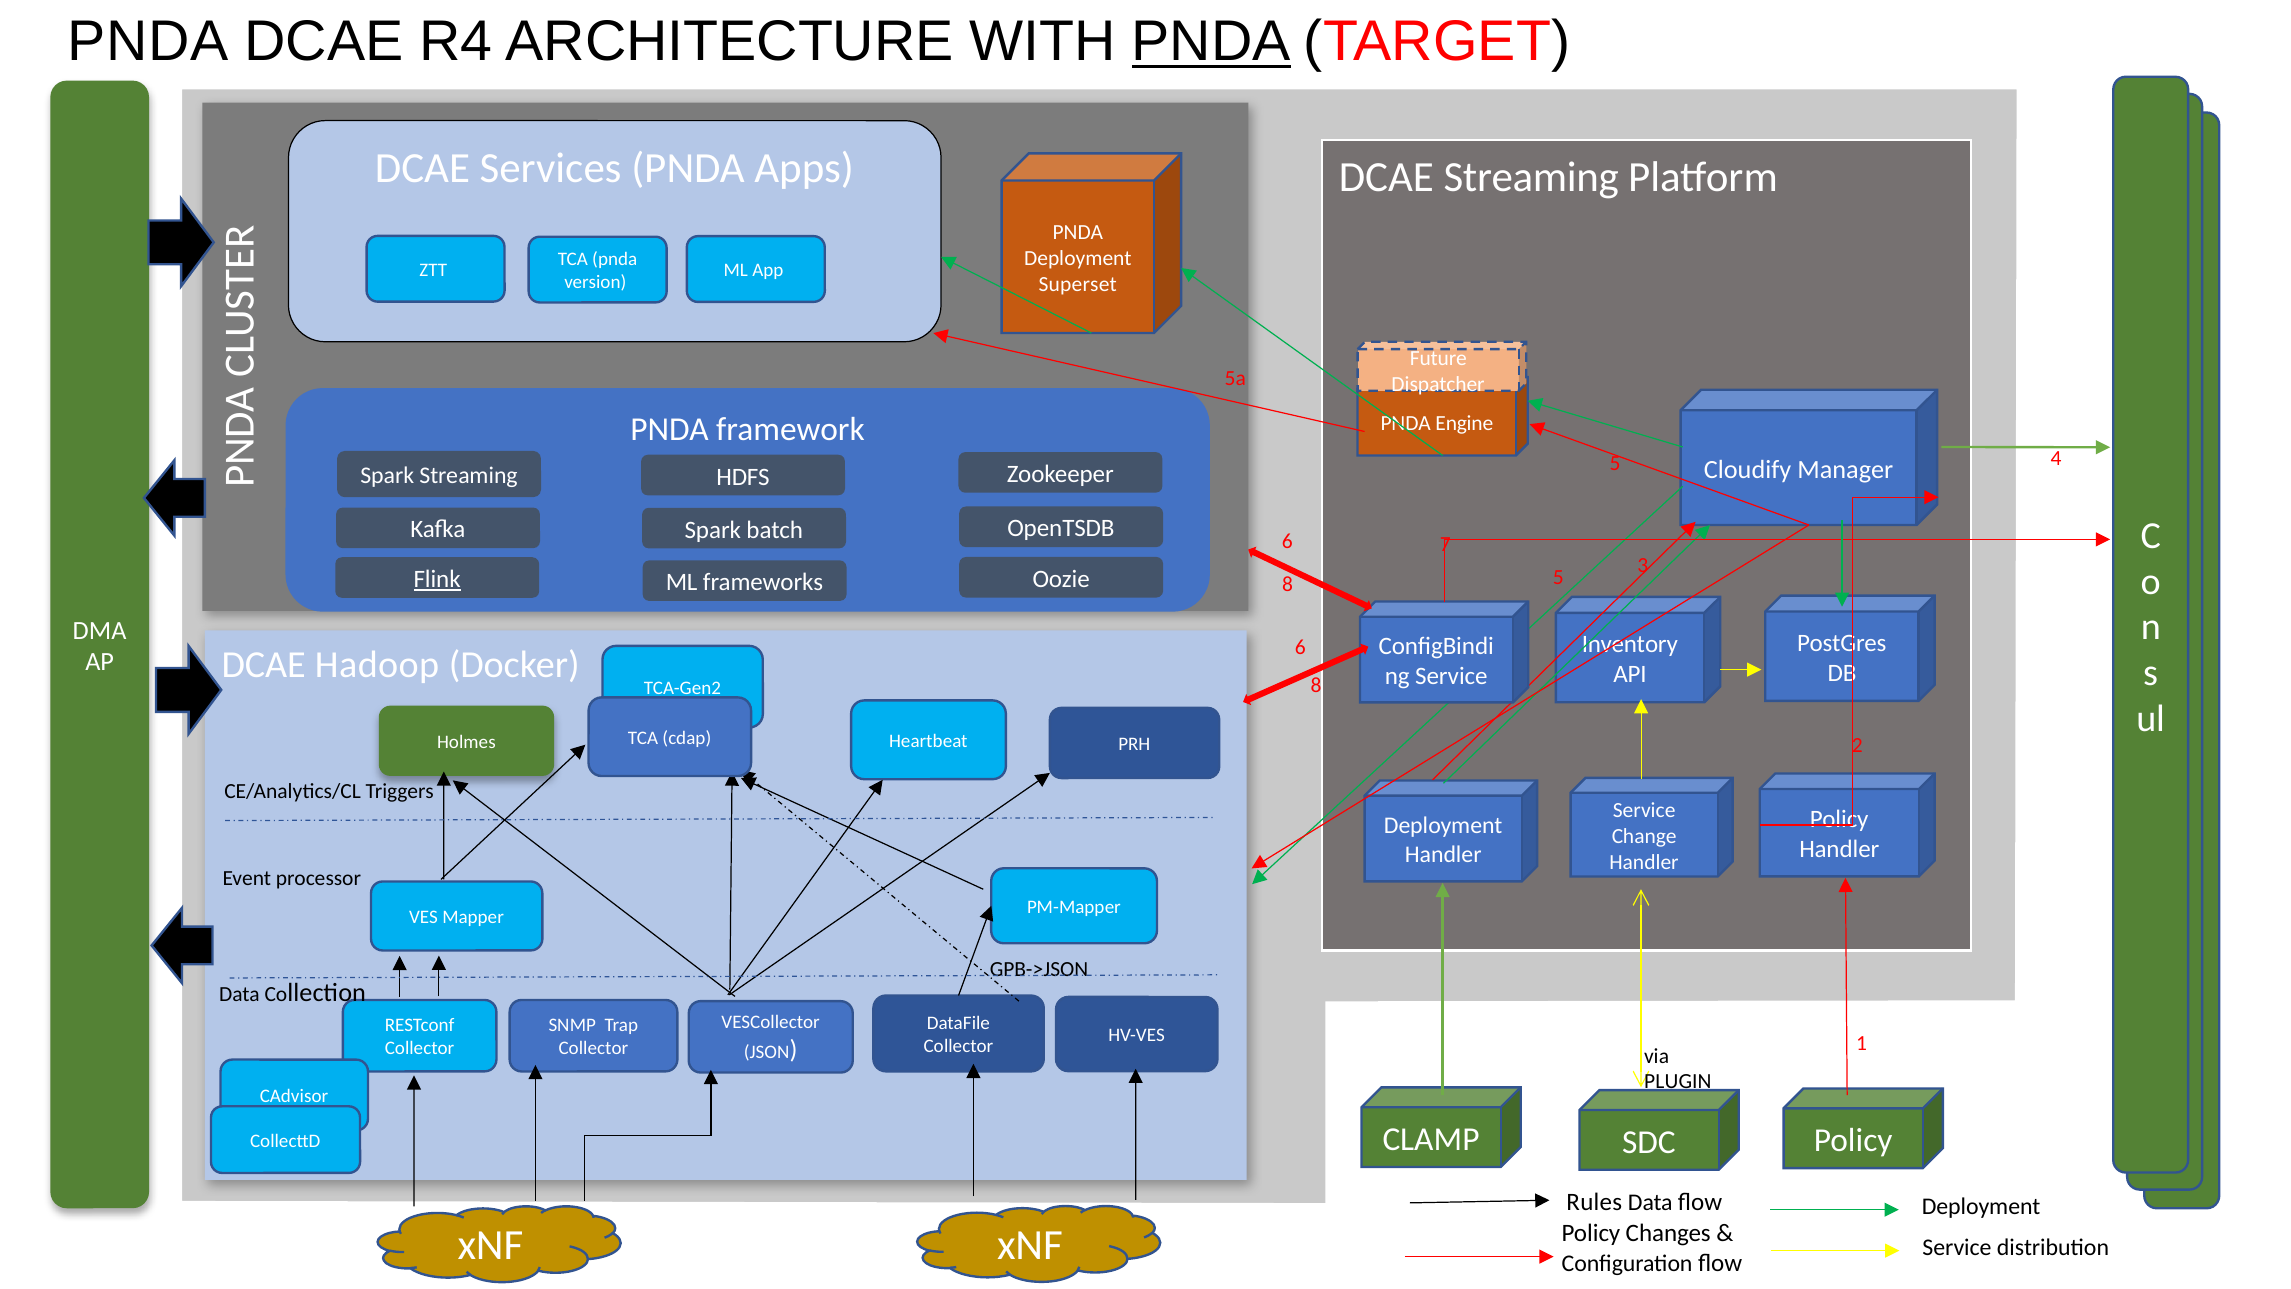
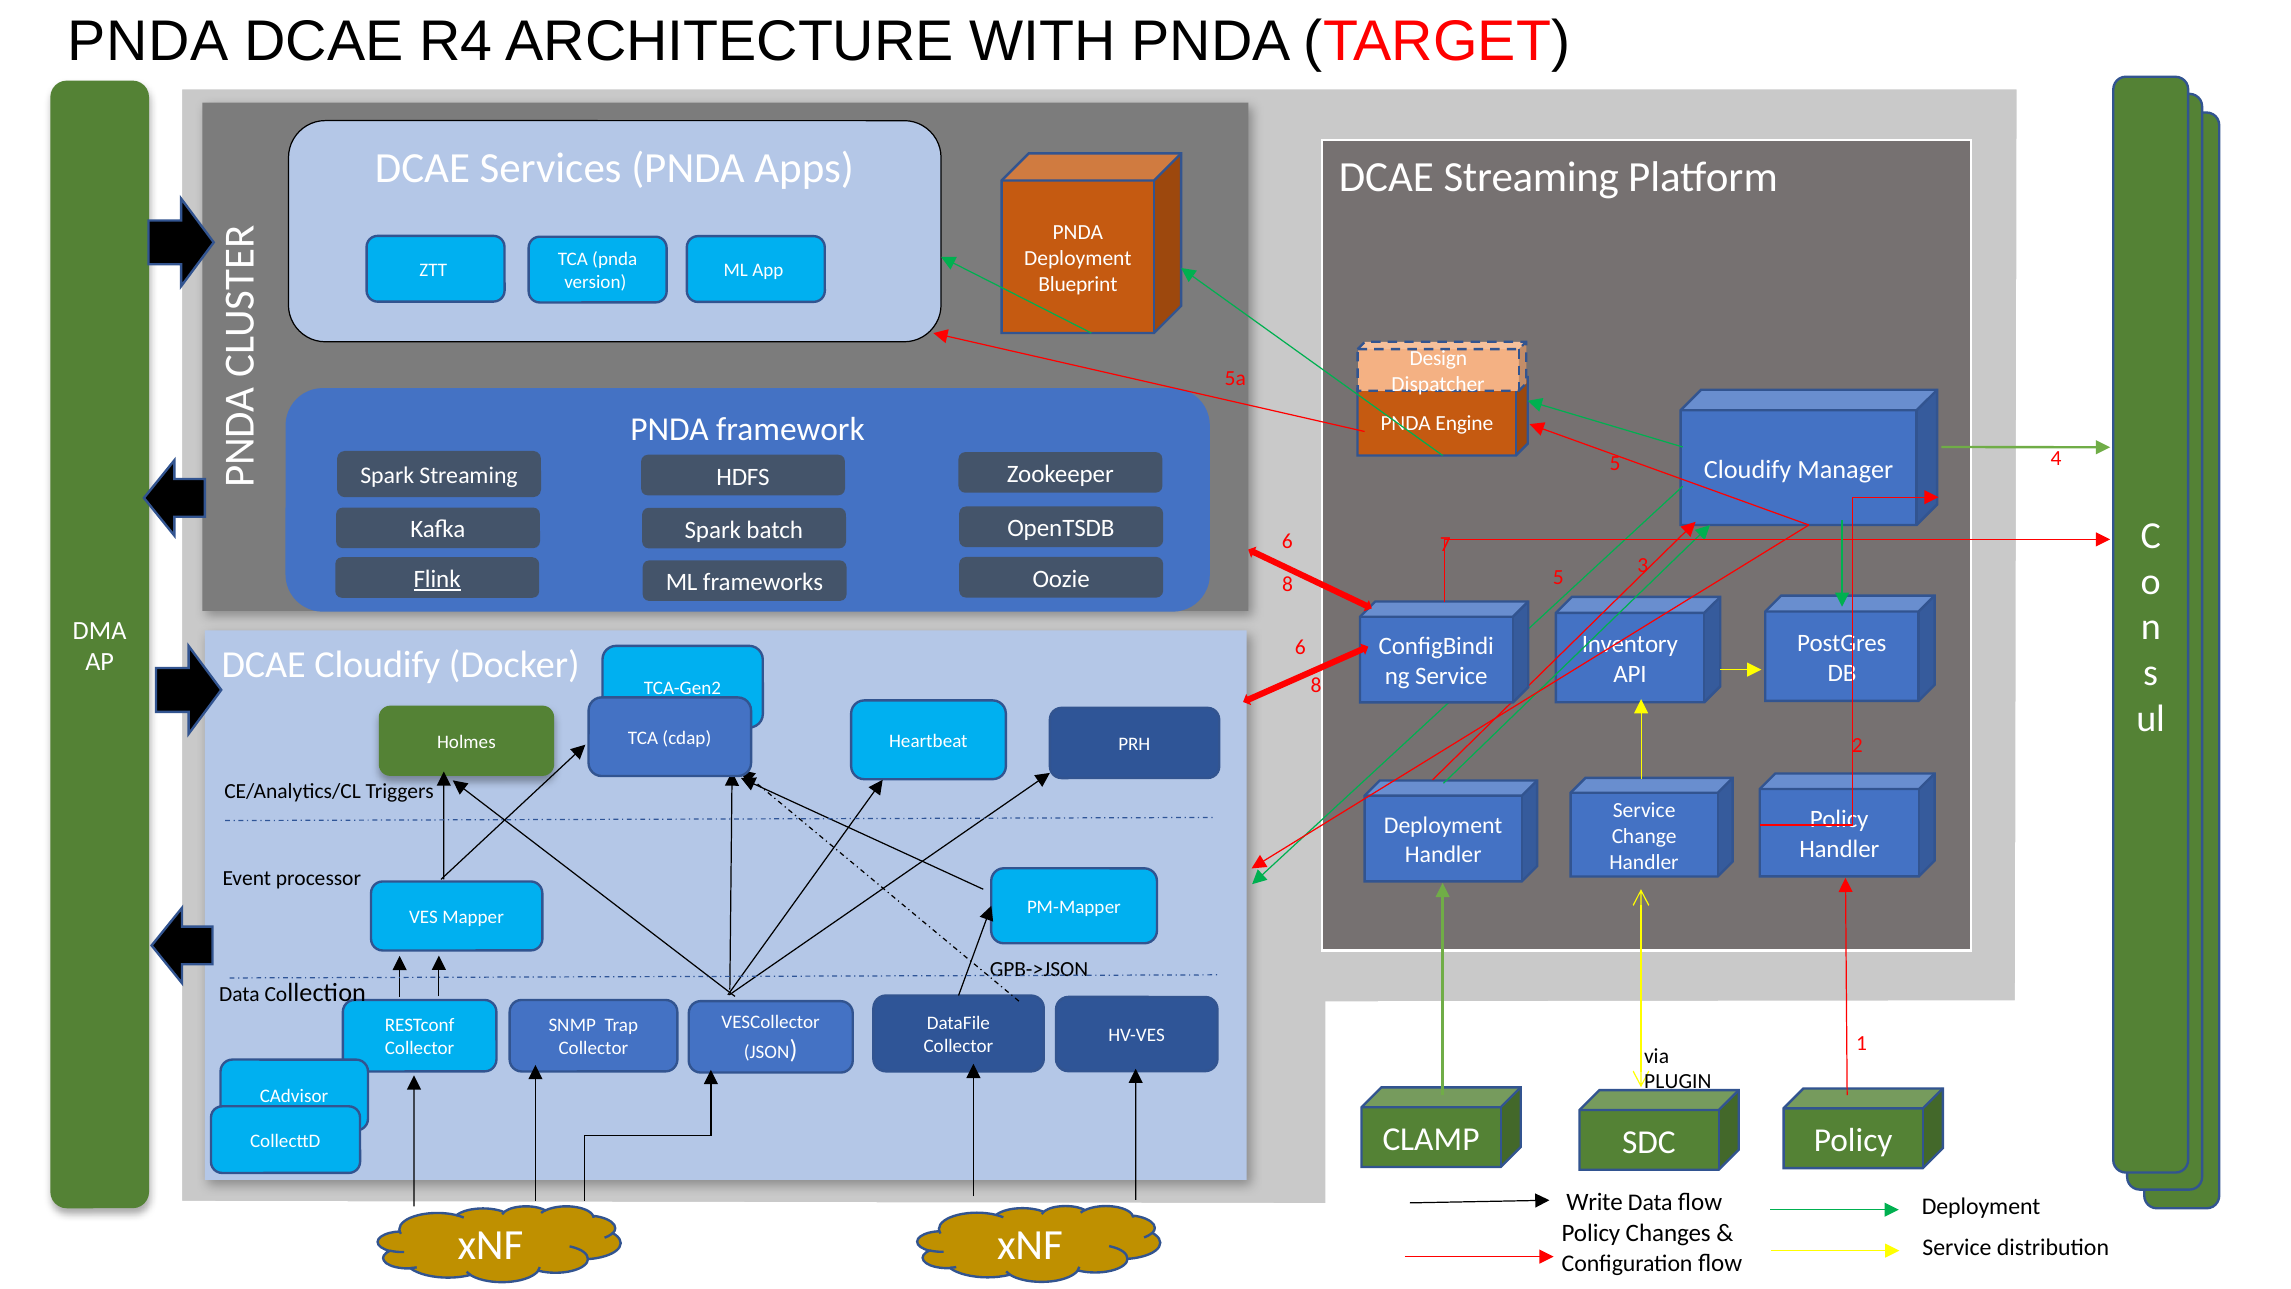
PNDA at (1211, 42) underline: present -> none
Superset: Superset -> Blueprint
Future: Future -> Design
DCAE Hadoop: Hadoop -> Cloudify
Rules: Rules -> Write
